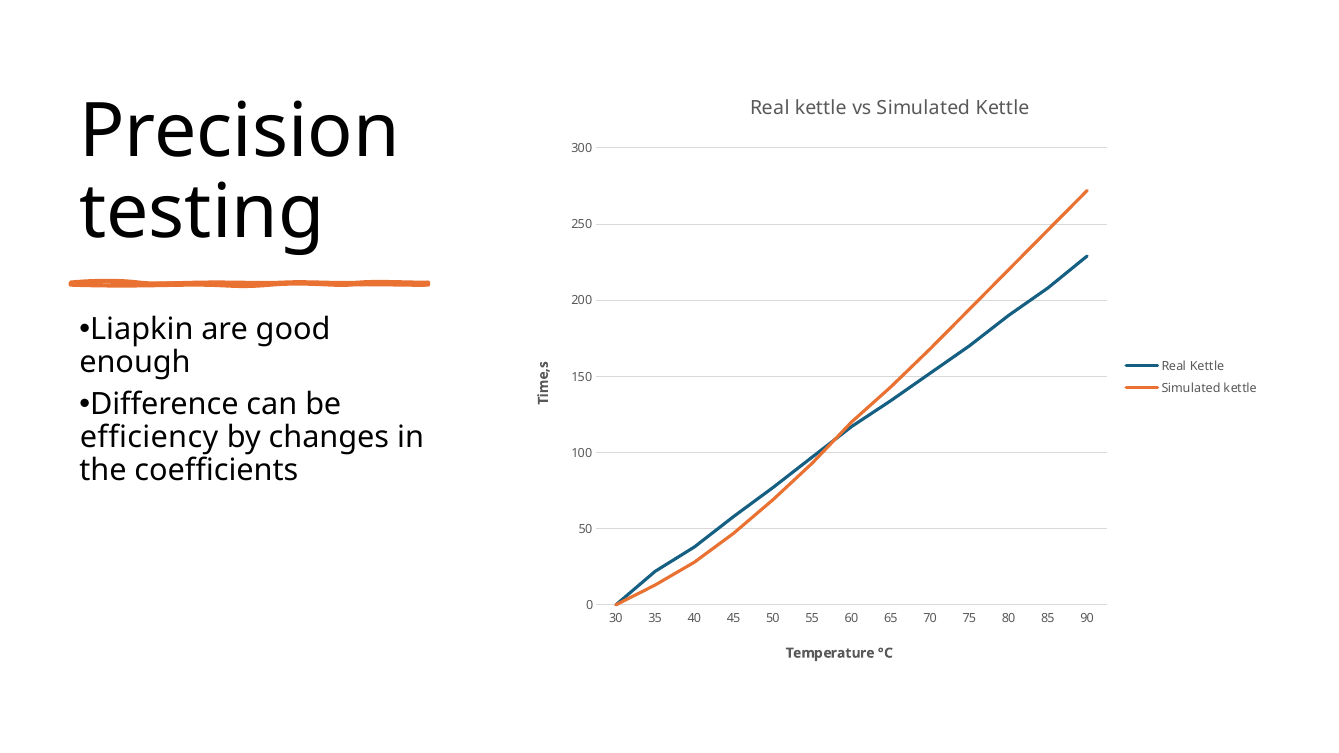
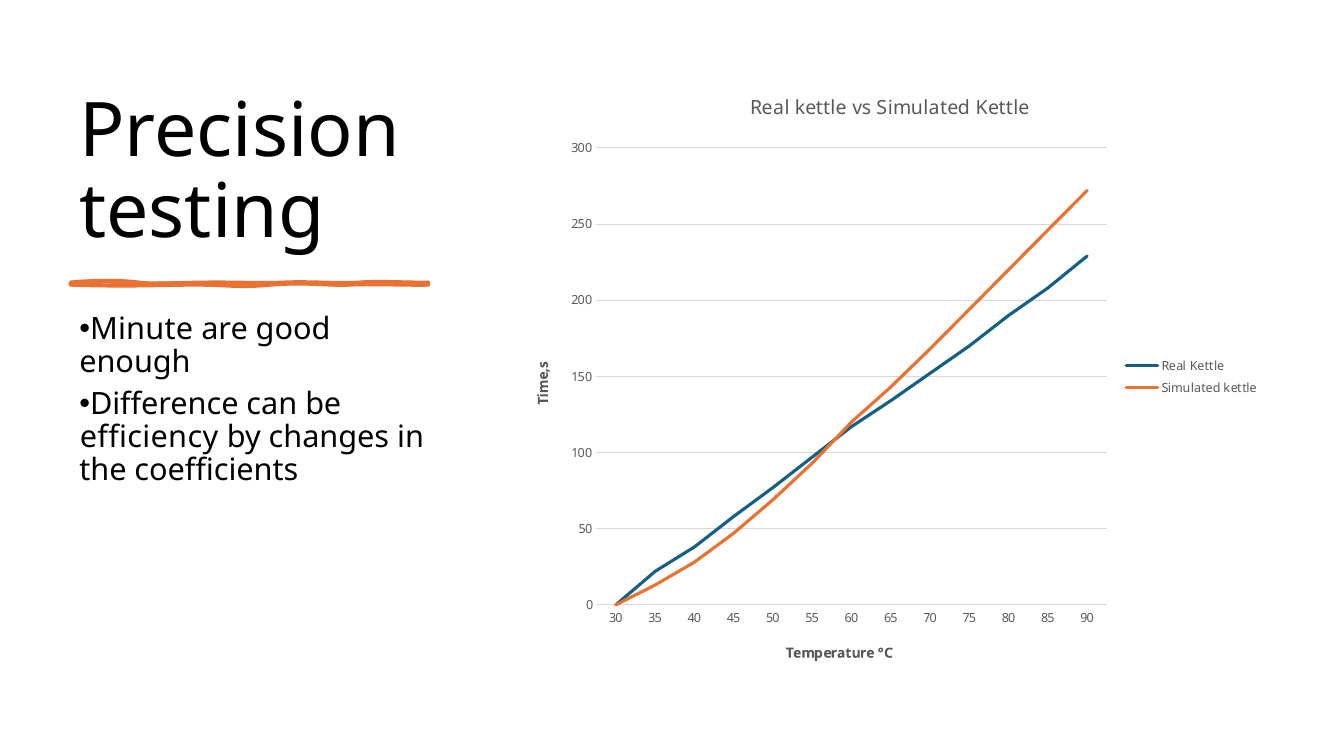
Liapkin: Liapkin -> Minute
